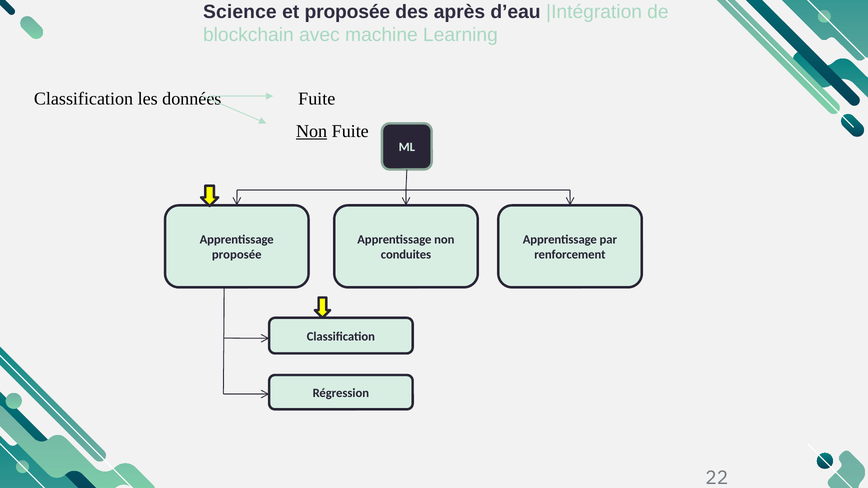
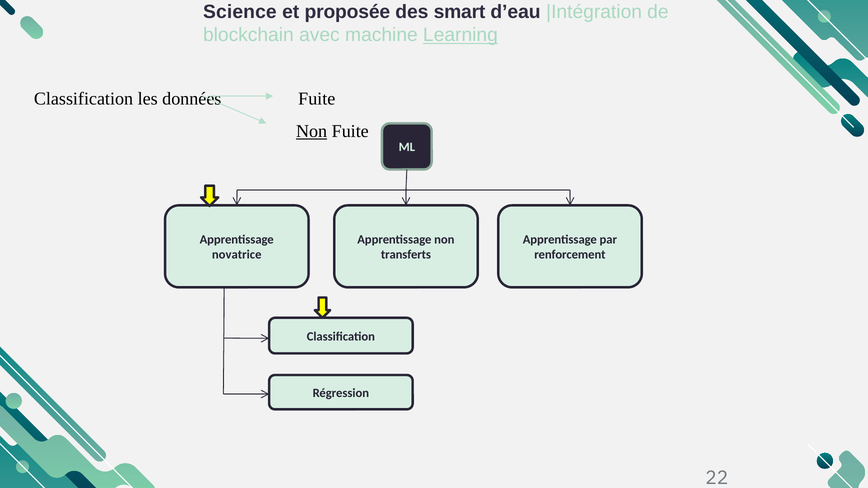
après: après -> smart
Learning underline: none -> present
proposée at (237, 255): proposée -> novatrice
conduites: conduites -> transferts
